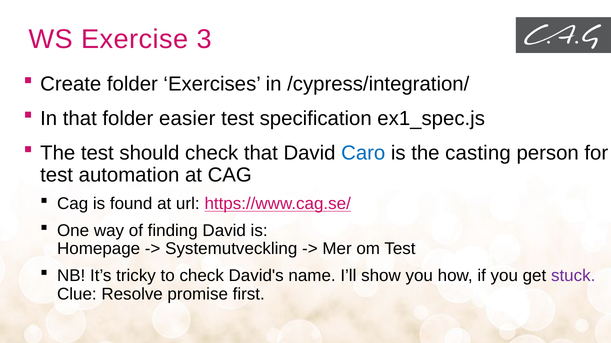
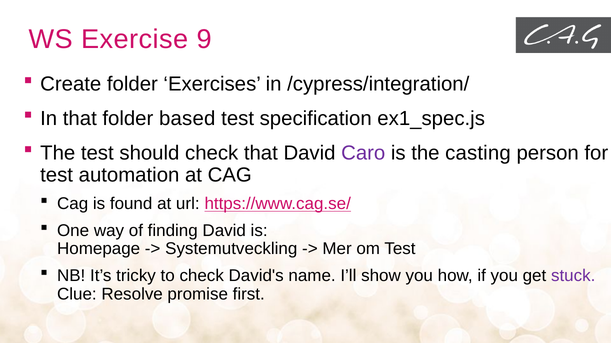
3: 3 -> 9
easier: easier -> based
Caro colour: blue -> purple
